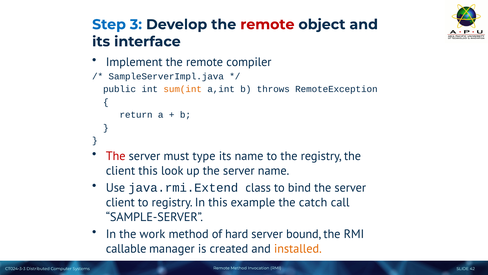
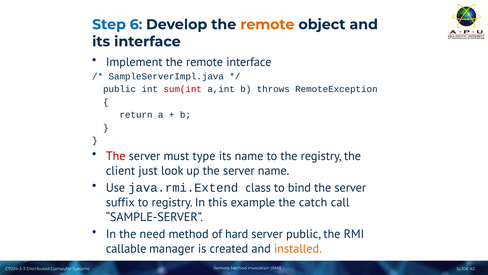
3: 3 -> 6
remote at (267, 24) colour: red -> orange
remote compiler: compiler -> interface
sum(int colour: orange -> red
client this: this -> just
client at (120, 202): client -> suffix
work: work -> need
server bound: bound -> public
